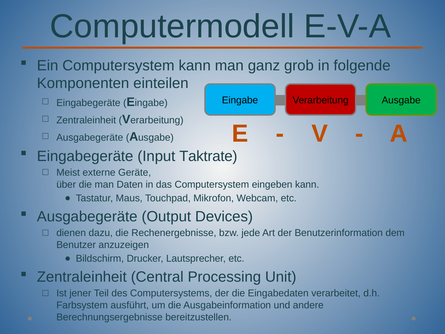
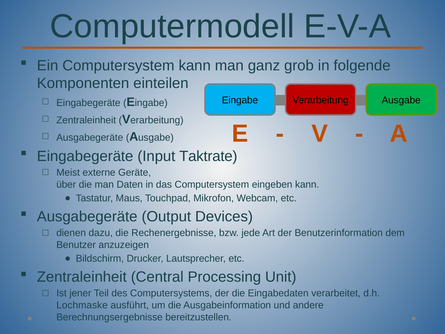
Farbsystem: Farbsystem -> Lochmaske
